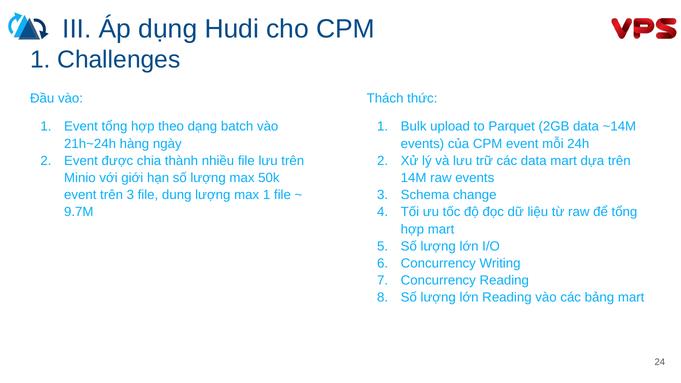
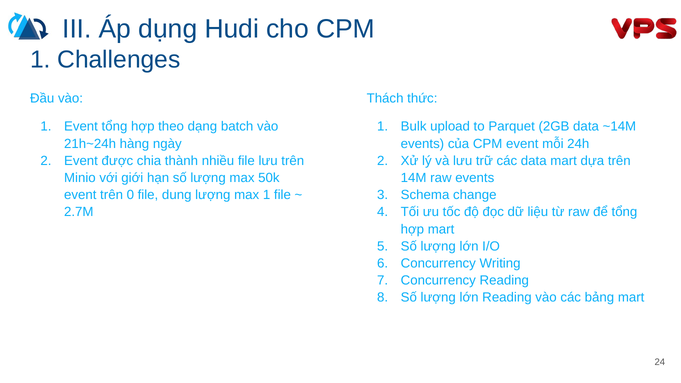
trên 3: 3 -> 0
9.7M: 9.7M -> 2.7M
